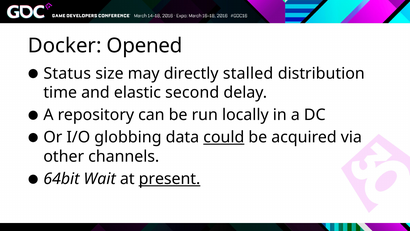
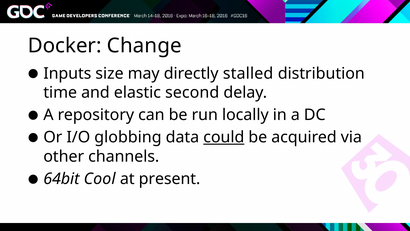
Opened: Opened -> Change
Status: Status -> Inputs
Wait: Wait -> Cool
present underline: present -> none
